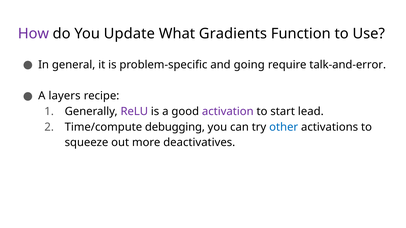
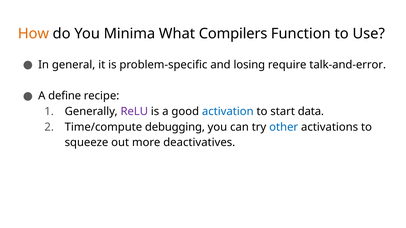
How colour: purple -> orange
Update: Update -> Minima
Gradients: Gradients -> Compilers
going: going -> losing
layers: layers -> define
activation colour: purple -> blue
lead: lead -> data
